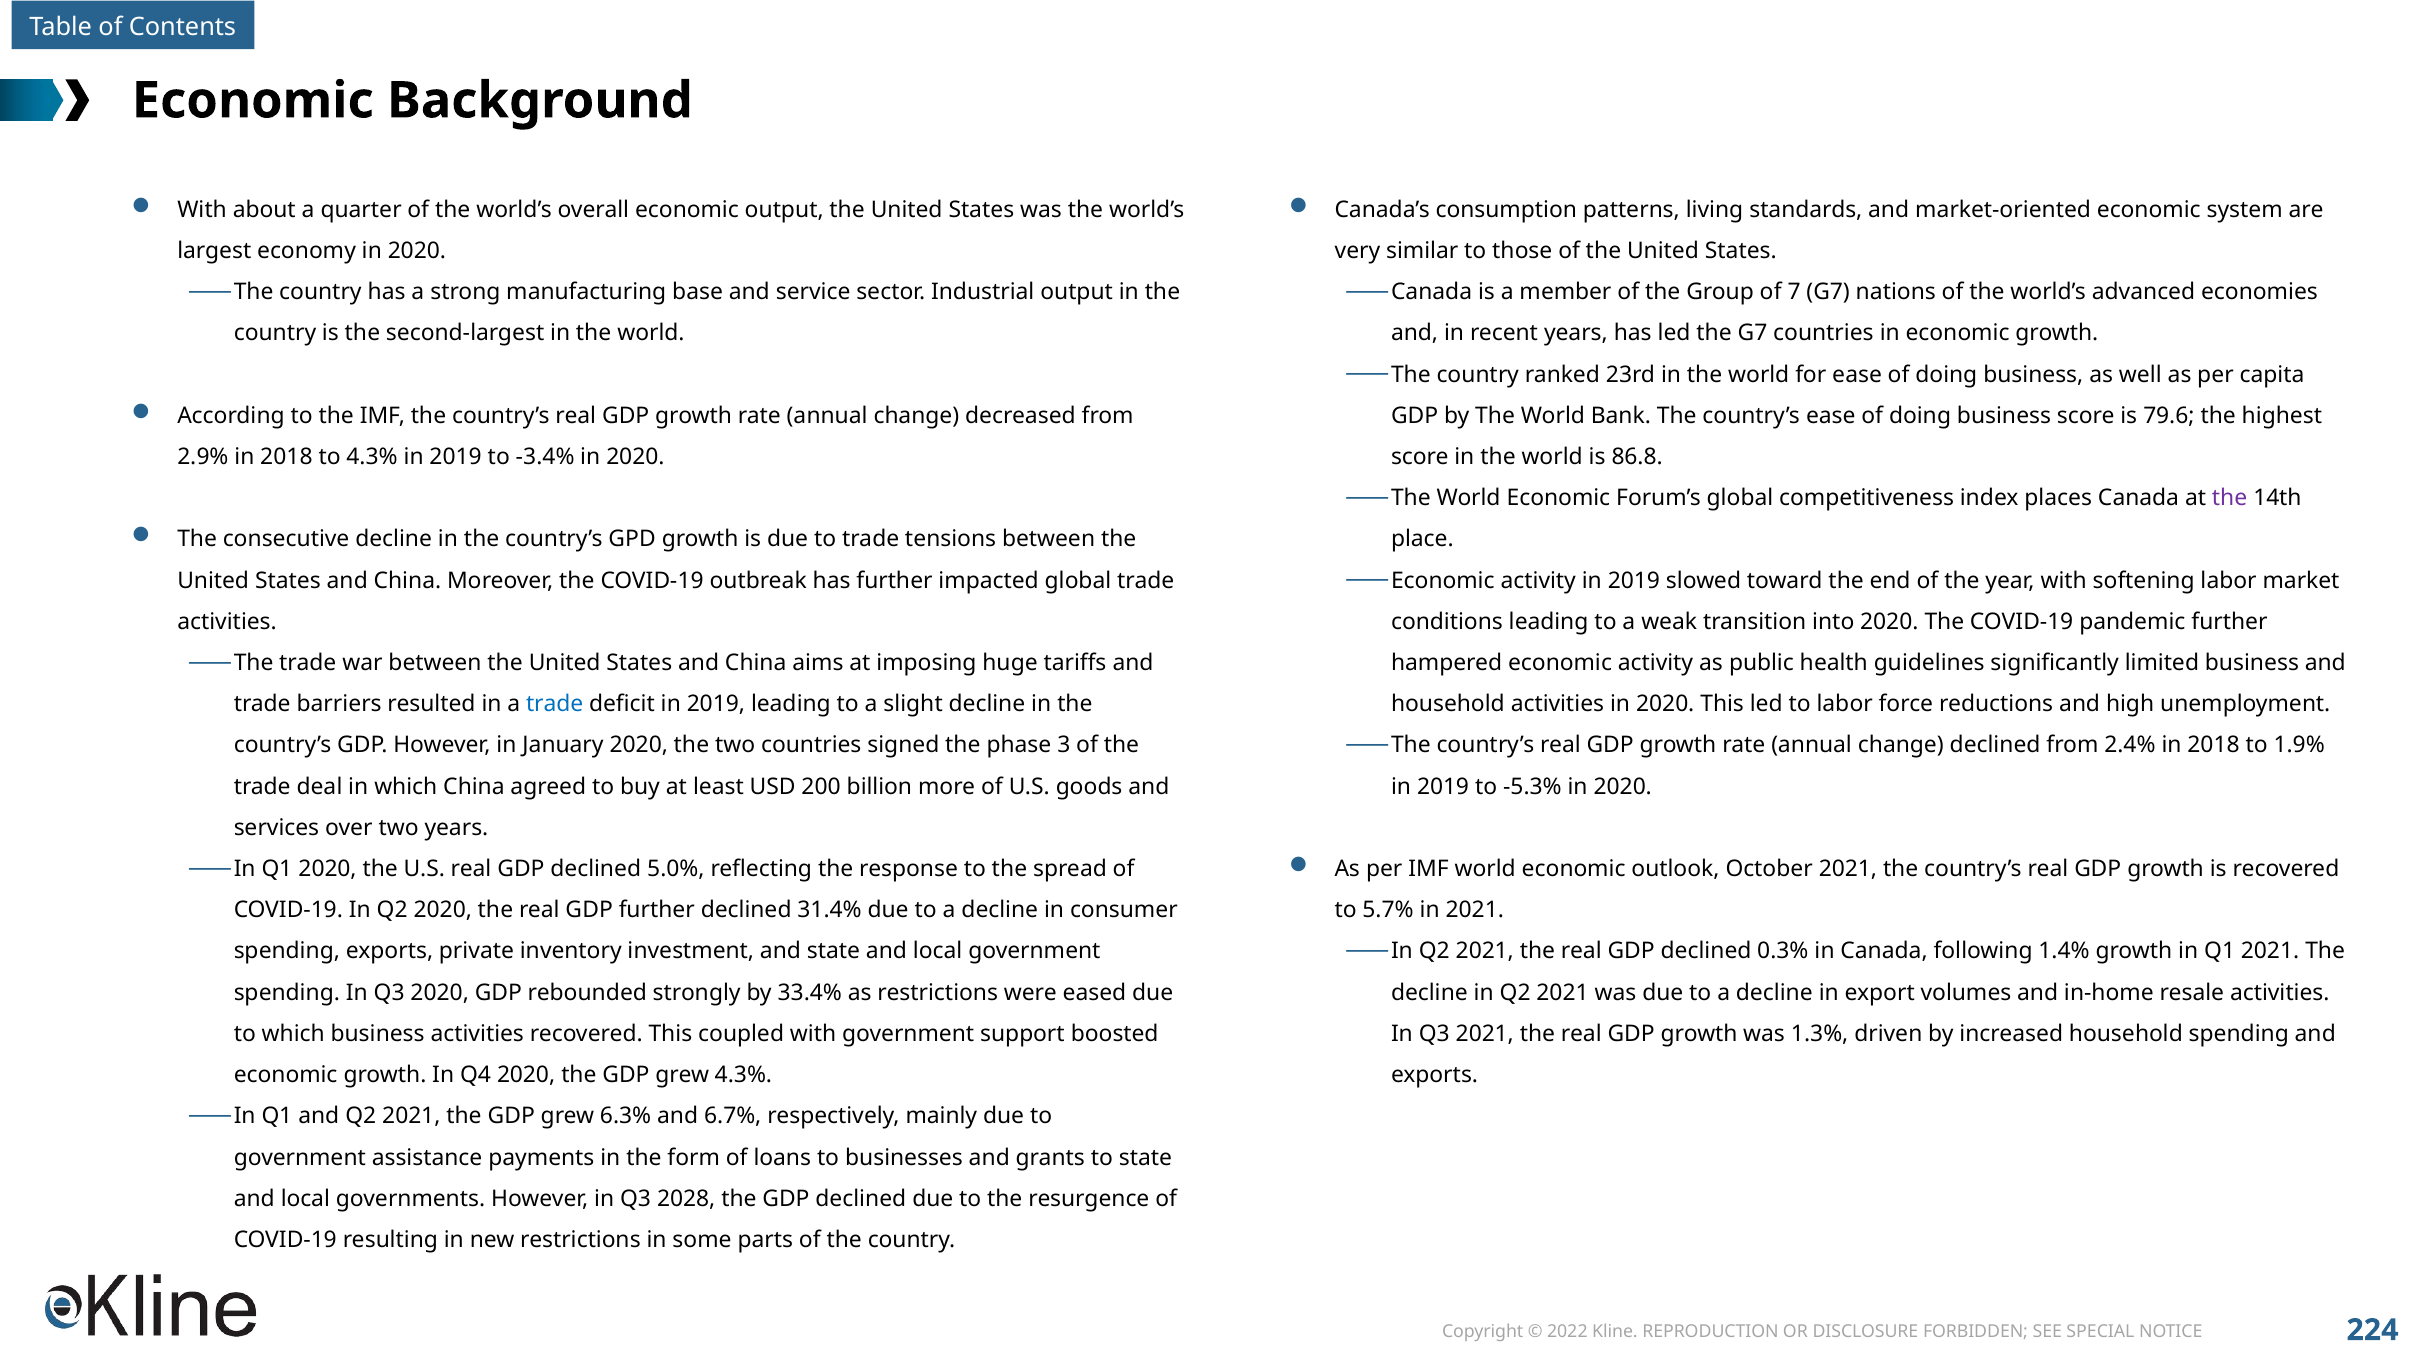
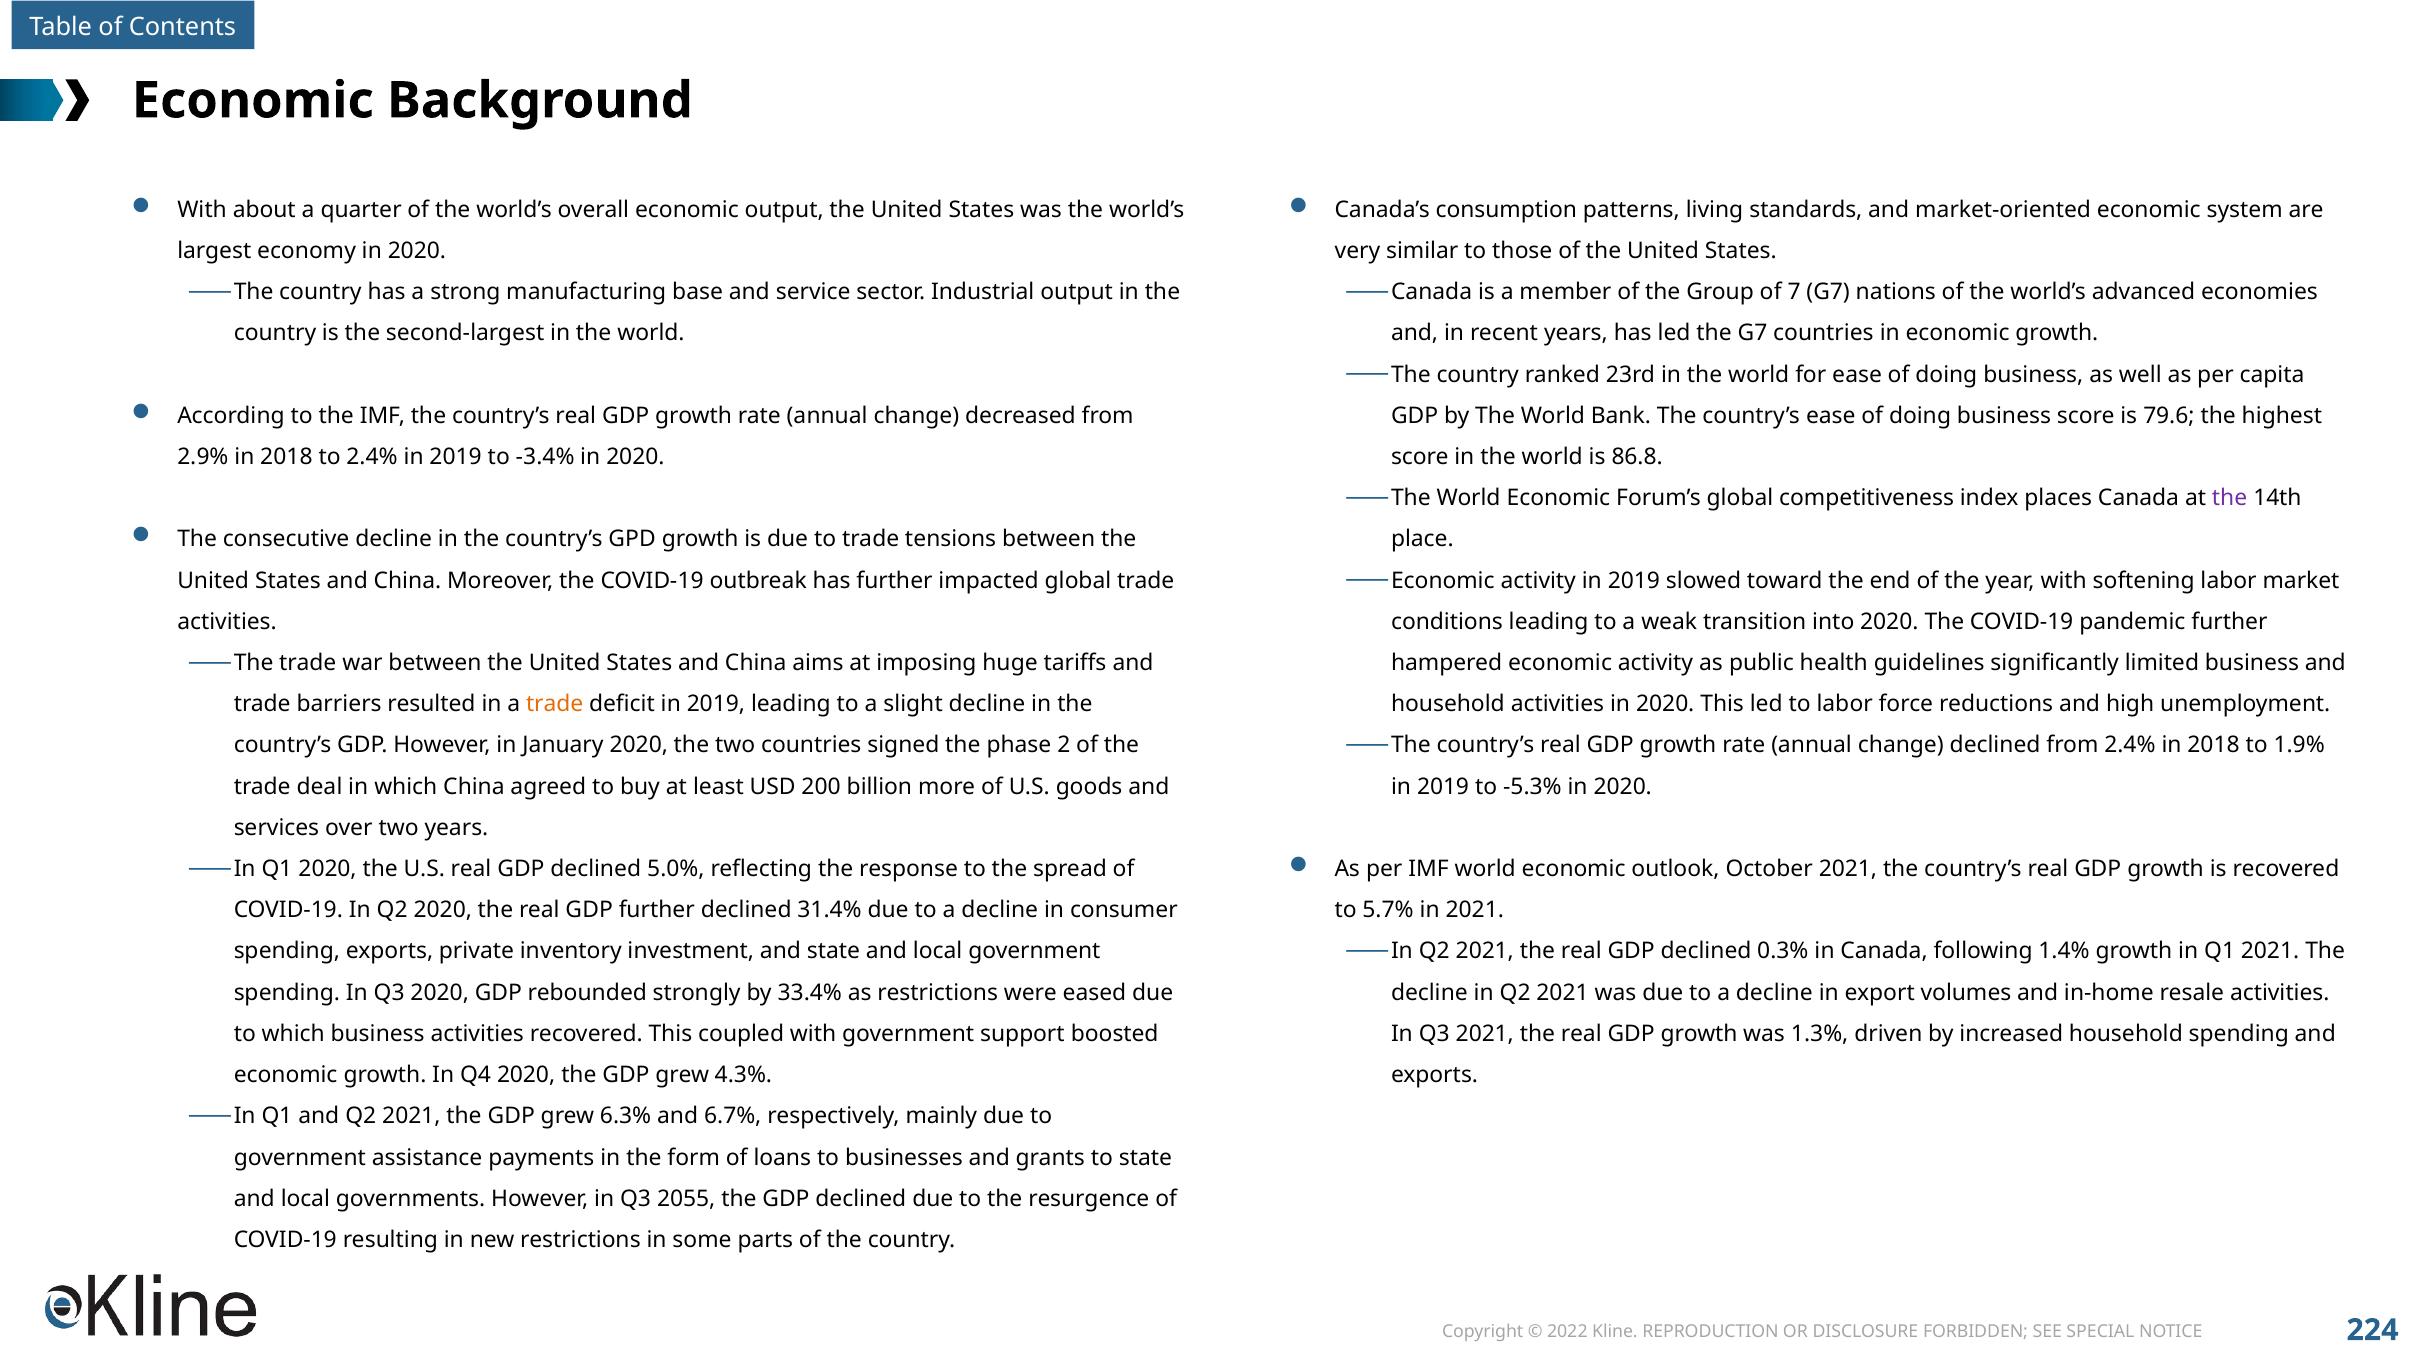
to 4.3%: 4.3% -> 2.4%
trade at (555, 704) colour: blue -> orange
3: 3 -> 2
2028: 2028 -> 2055
